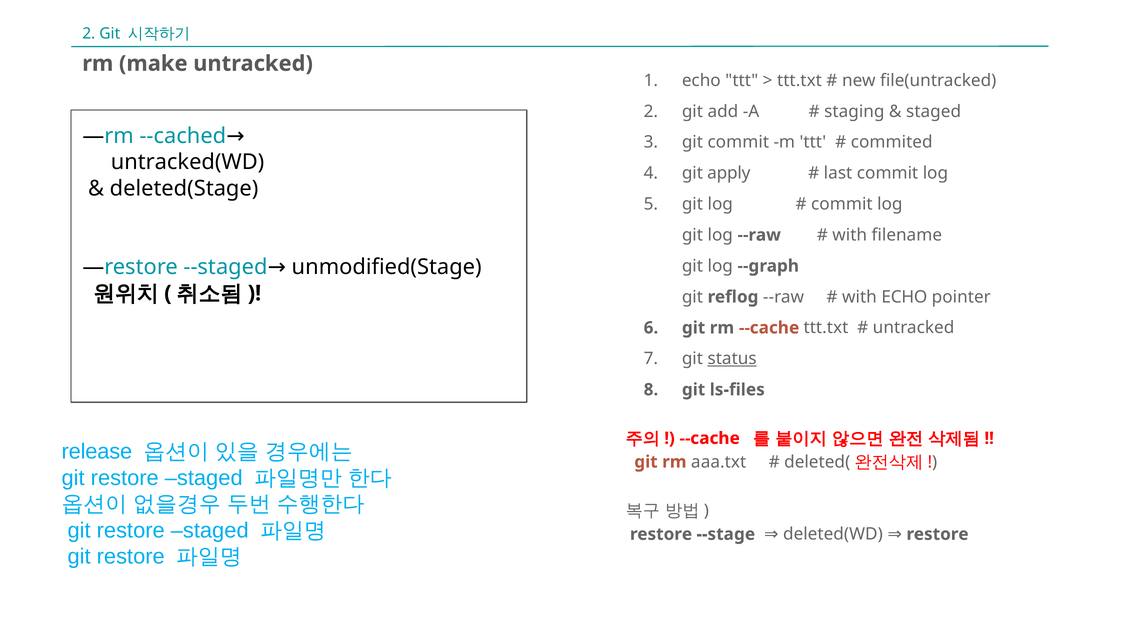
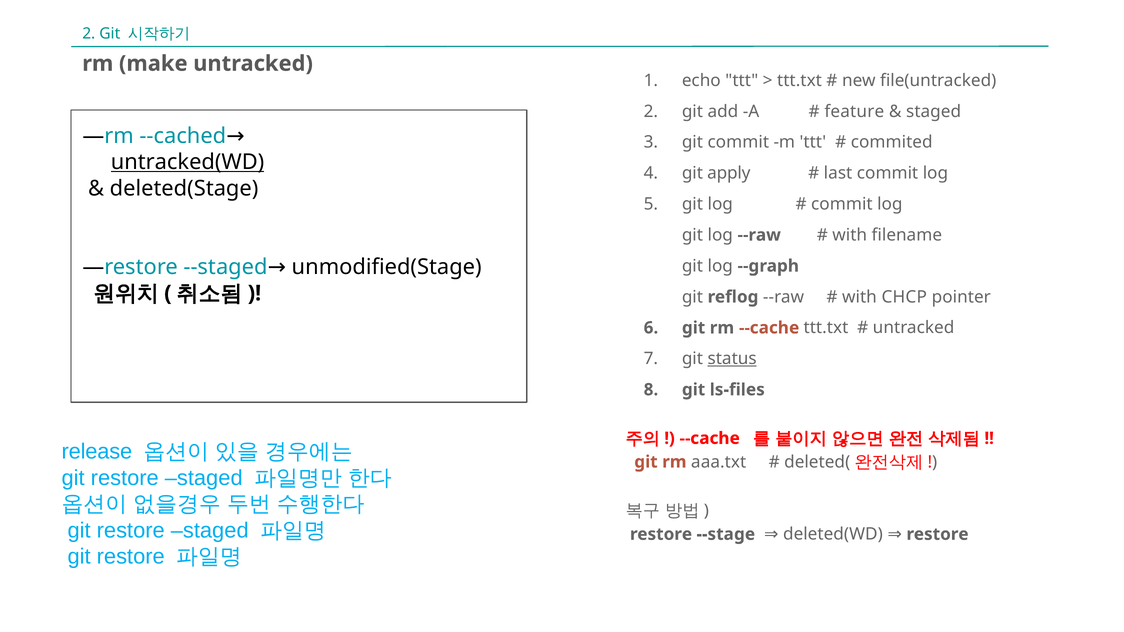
staging: staging -> feature
untracked(WD underline: none -> present
with ECHO: ECHO -> CHCP
